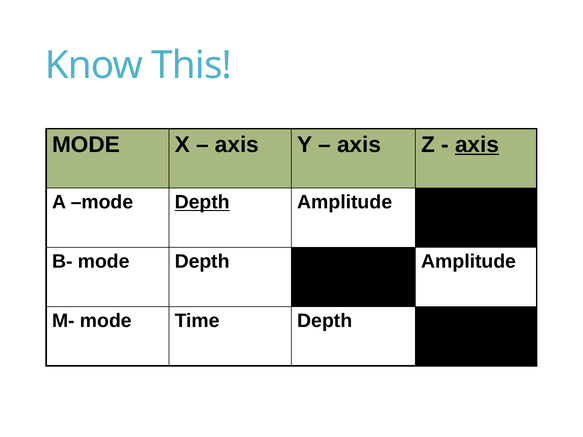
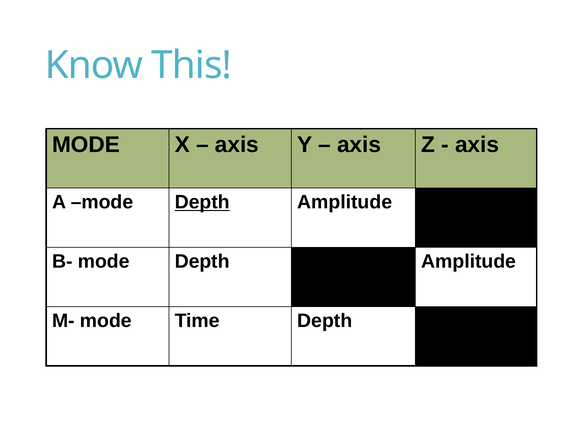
axis at (477, 145) underline: present -> none
